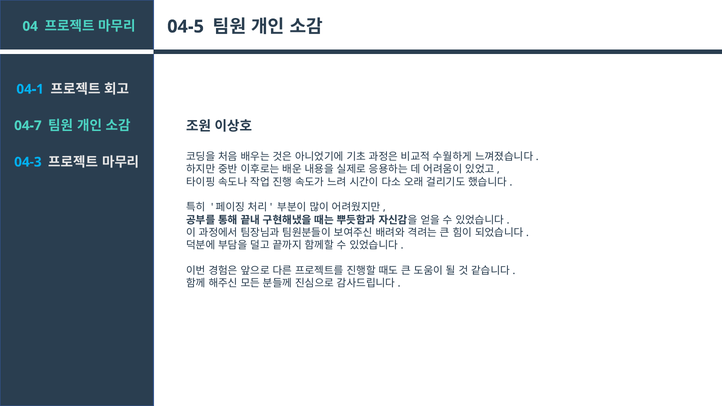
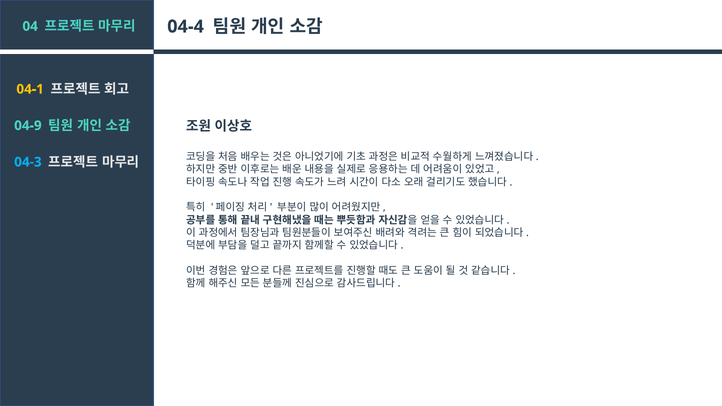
04-5: 04-5 -> 04-4
04-1 colour: light blue -> yellow
04-7: 04-7 -> 04-9
